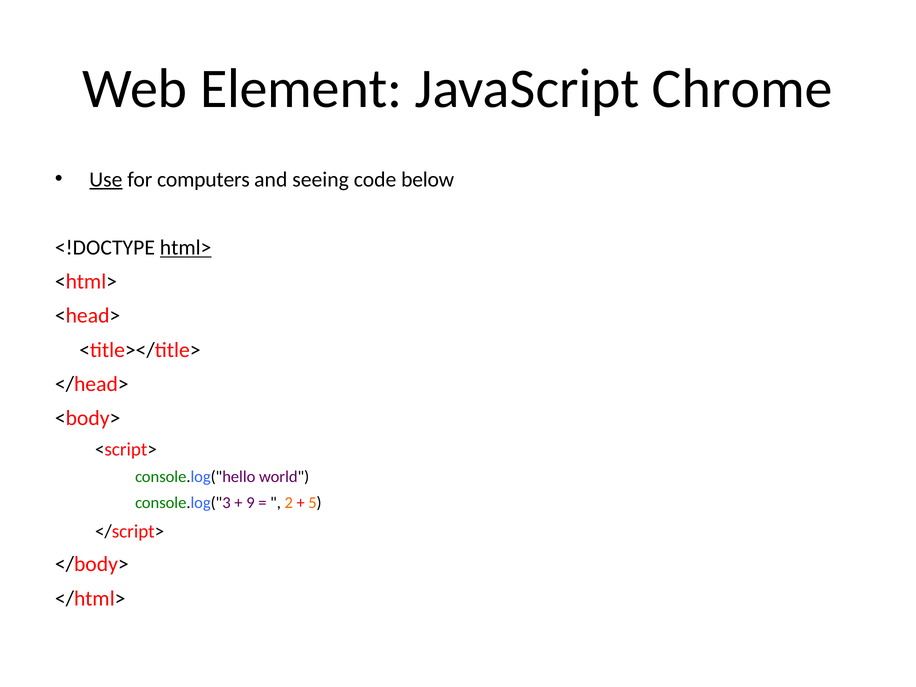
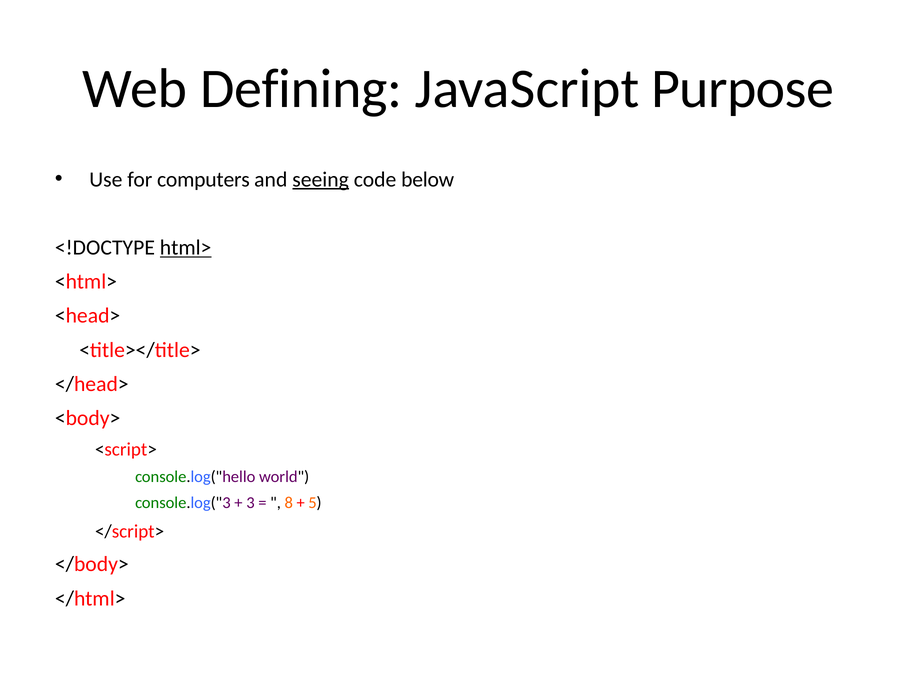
Element: Element -> Defining
Chrome: Chrome -> Purpose
Use underline: present -> none
seeing underline: none -> present
9: 9 -> 3
2: 2 -> 8
